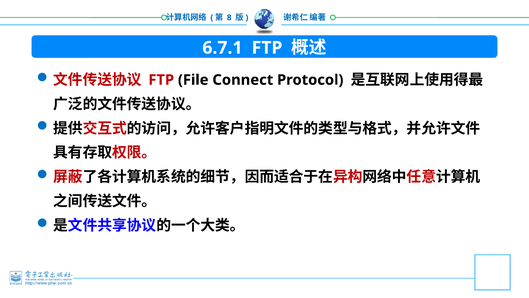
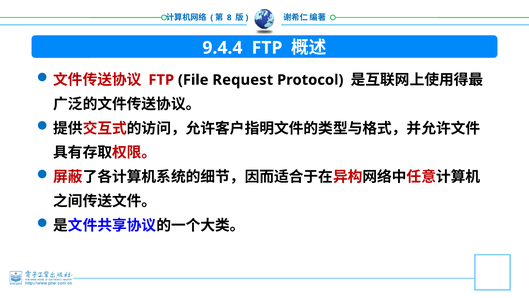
6.7.1: 6.7.1 -> 9.4.4
Connect: Connect -> Request
